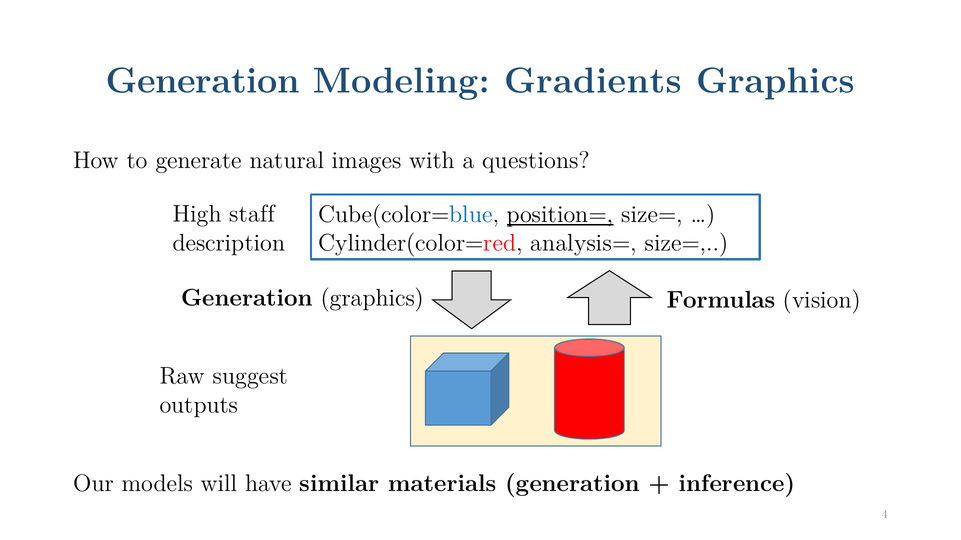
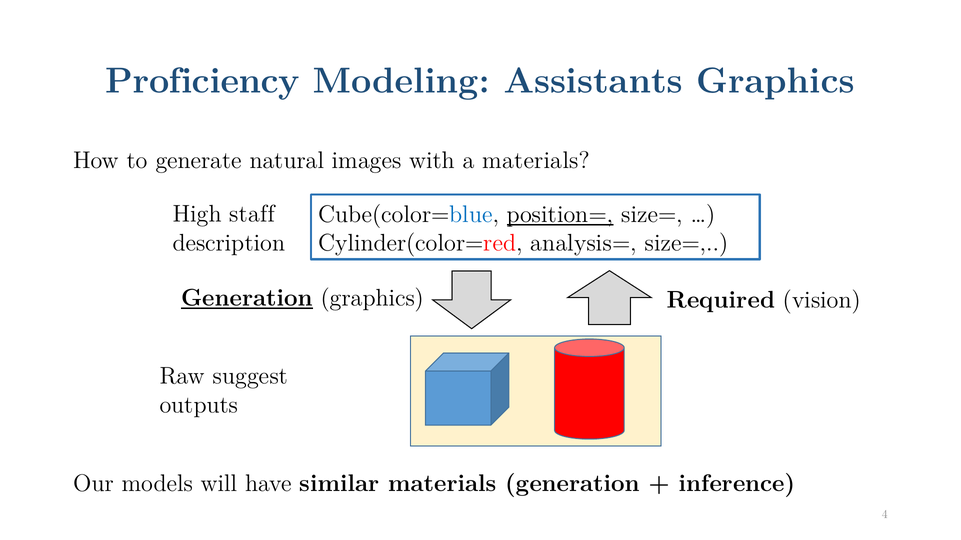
Generation at (203, 81): Generation -> Proficiency
Gradients: Gradients -> Assistants
a questions: questions -> materials
Generation at (247, 298) underline: none -> present
Formulas: Formulas -> Required
